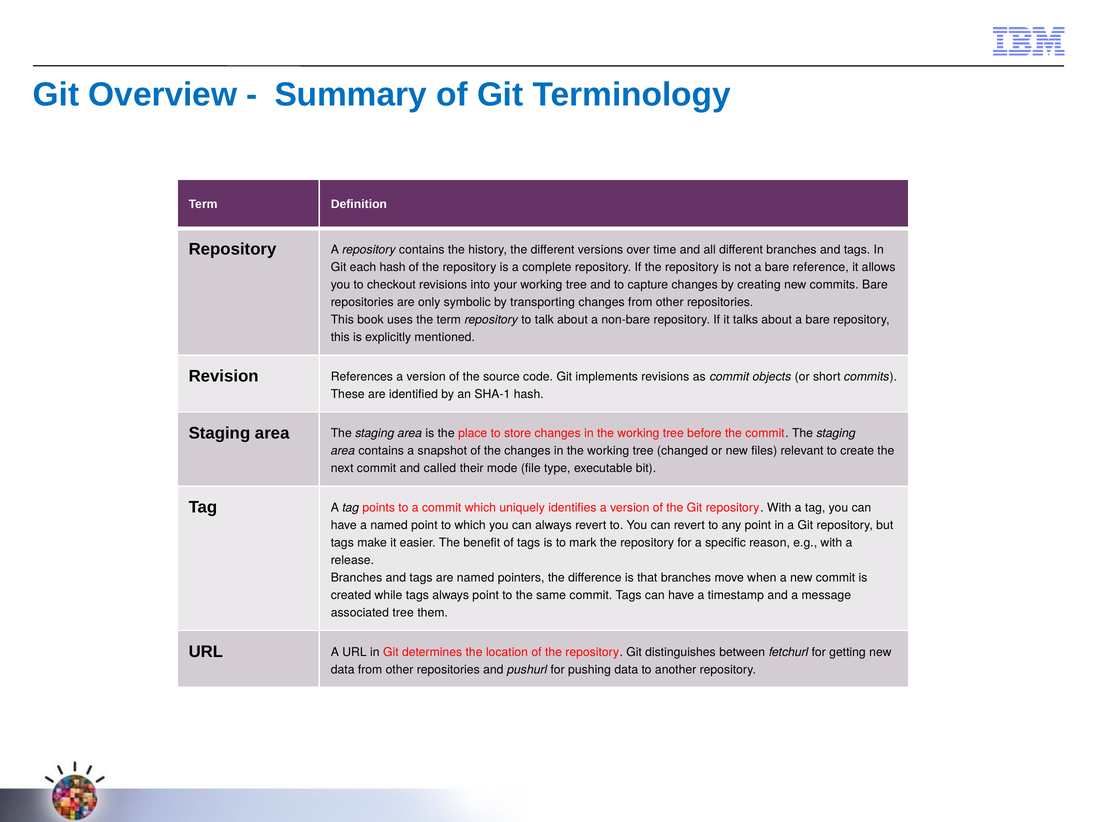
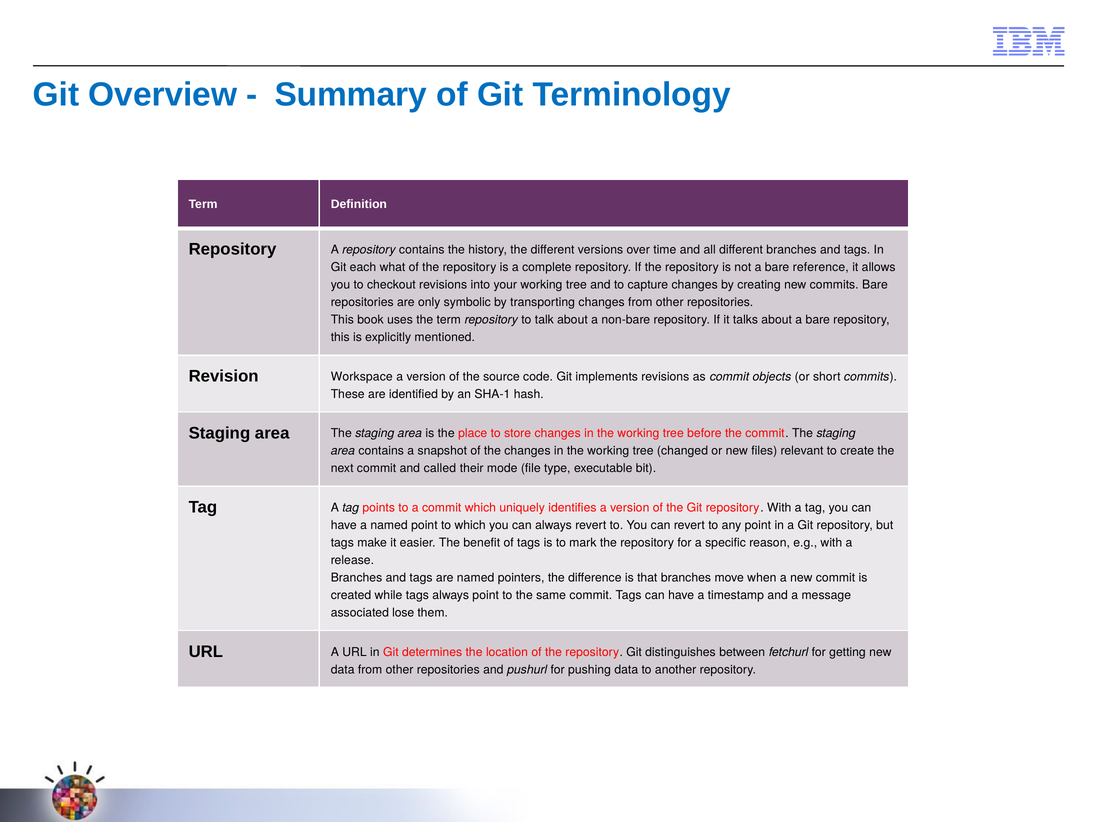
each hash: hash -> what
References: References -> Workspace
associated tree: tree -> lose
